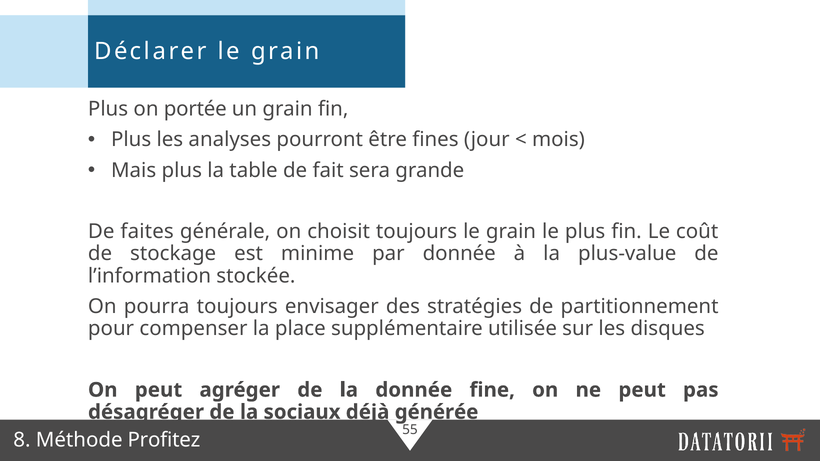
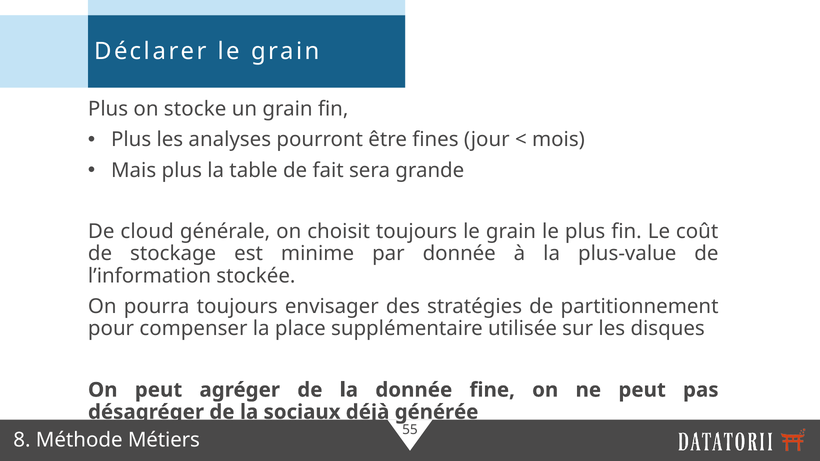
portée: portée -> stocke
faites: faites -> cloud
Profitez: Profitez -> Métiers
